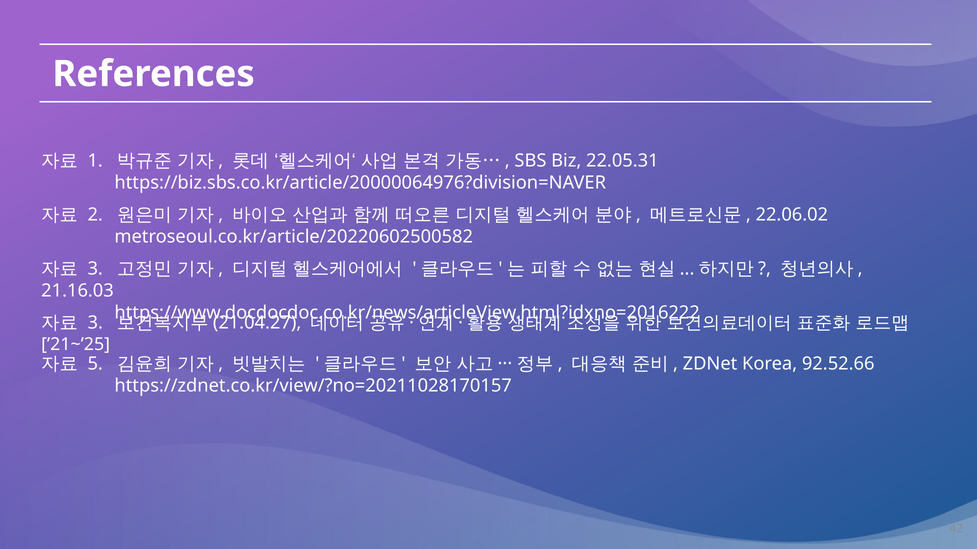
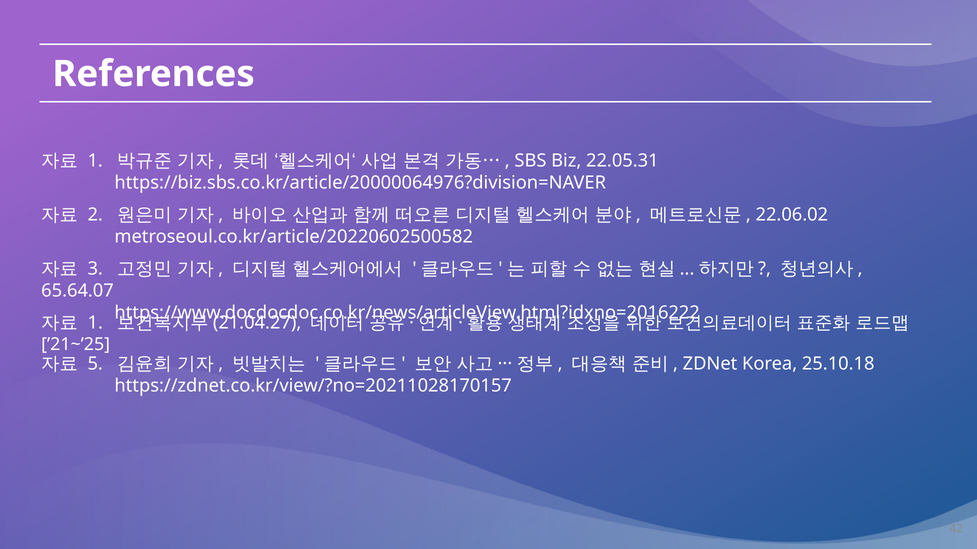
21.16.03: 21.16.03 -> 65.64.07
3 at (95, 323): 3 -> 1
92.52.66: 92.52.66 -> 25.10.18
